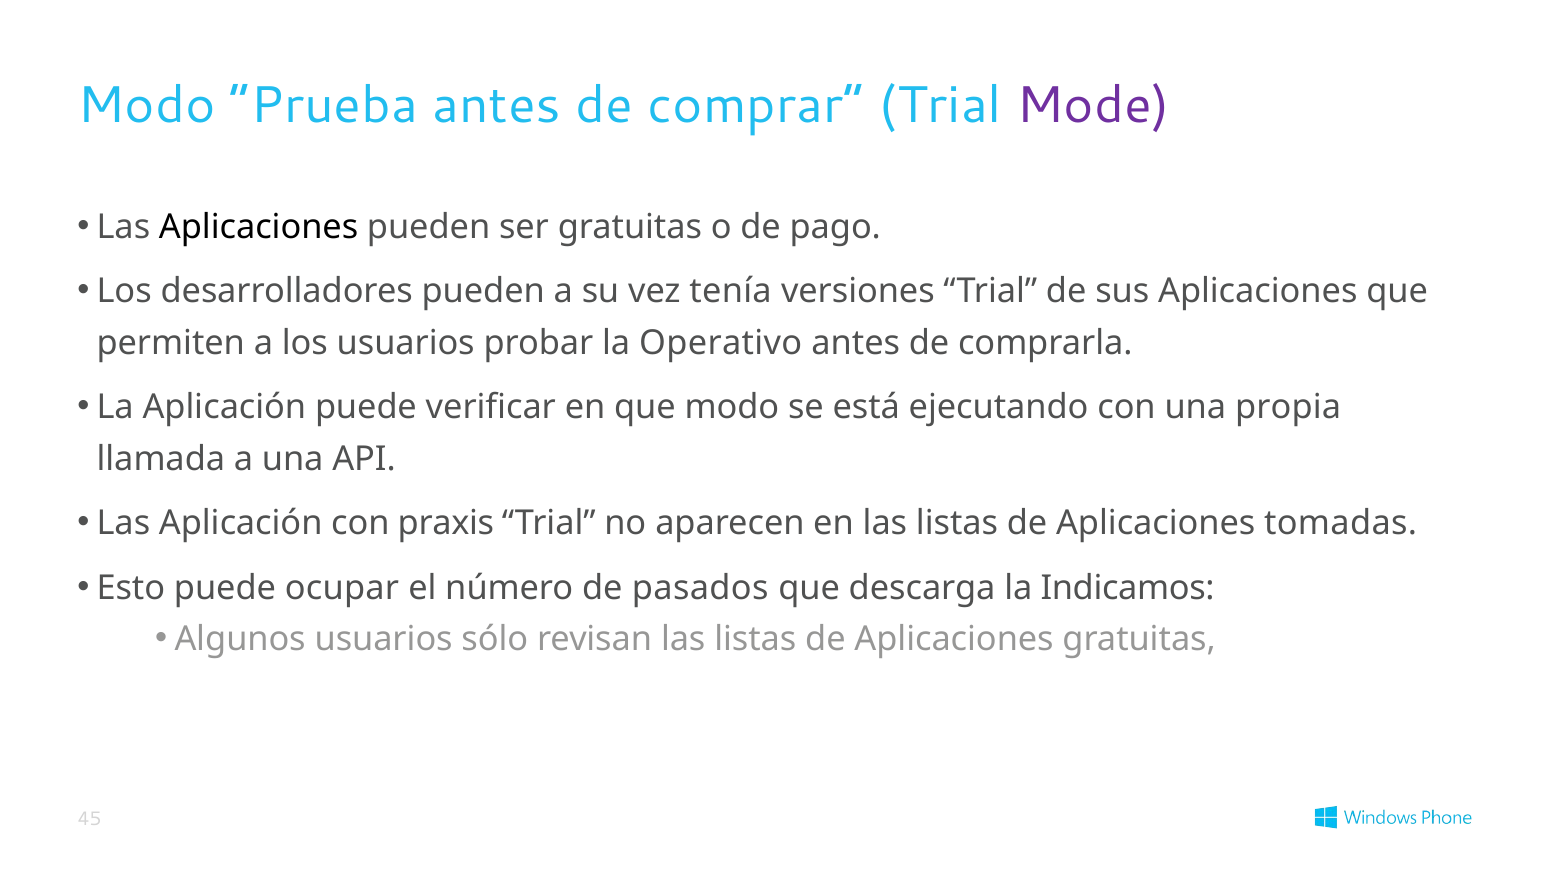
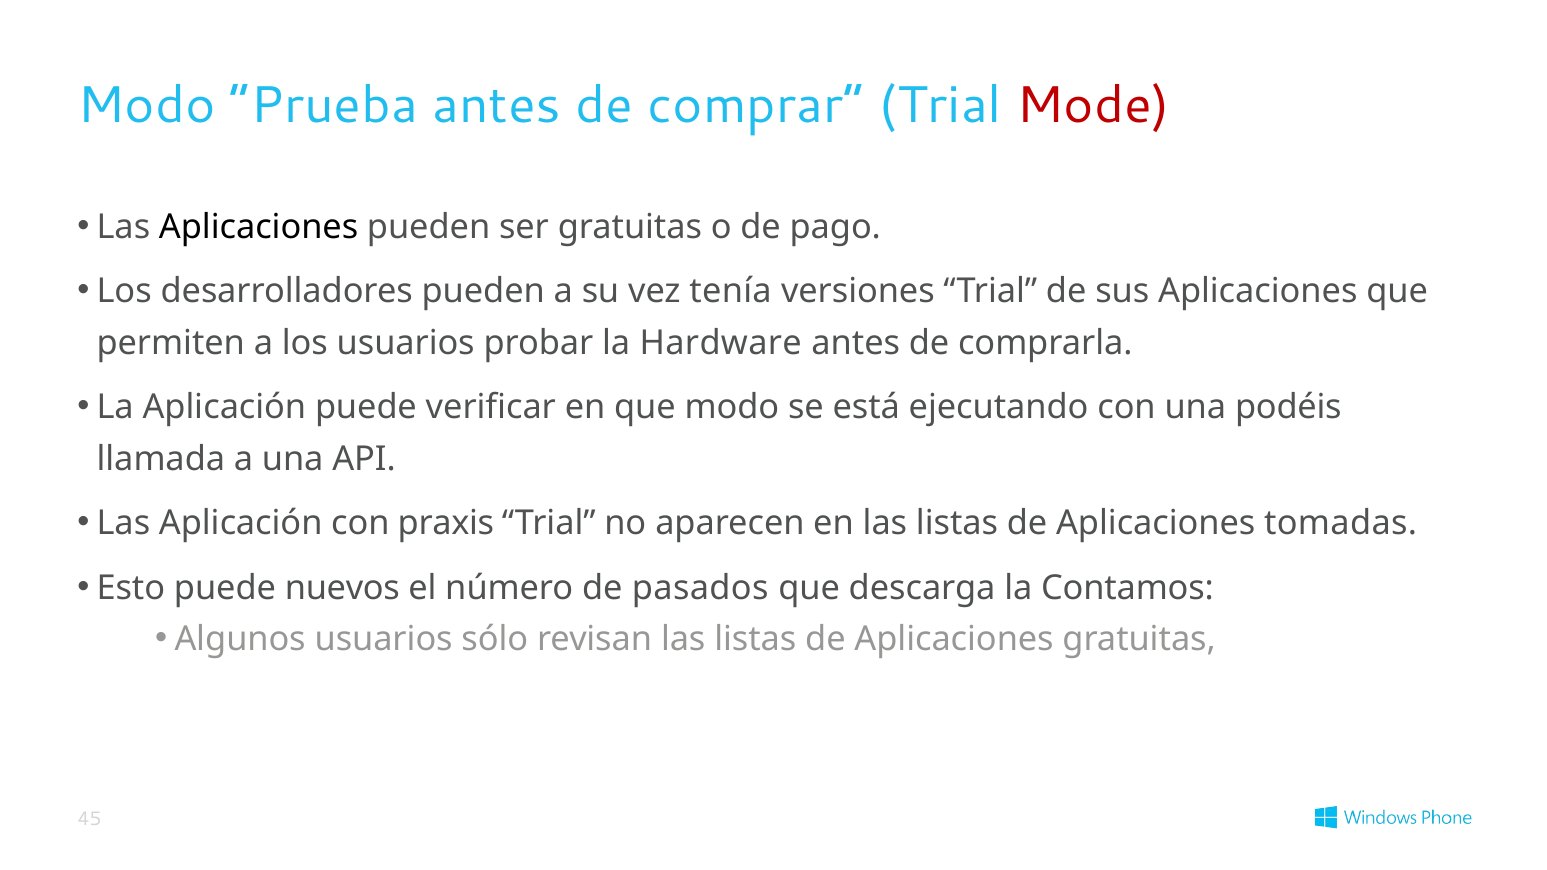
Mode colour: purple -> red
Operativo: Operativo -> Hardware
propia: propia -> podéis
ocupar: ocupar -> nuevos
Indicamos: Indicamos -> Contamos
